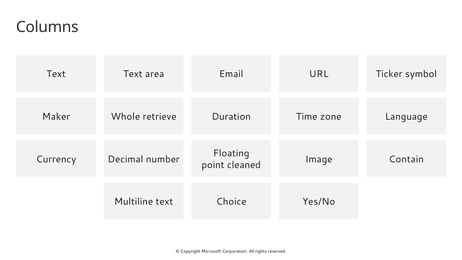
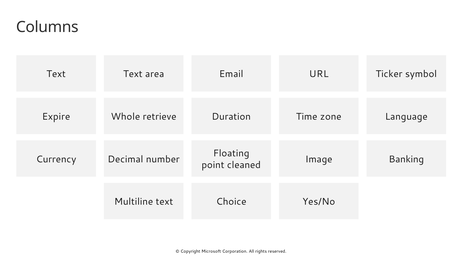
Maker: Maker -> Expire
Contain: Contain -> Banking
